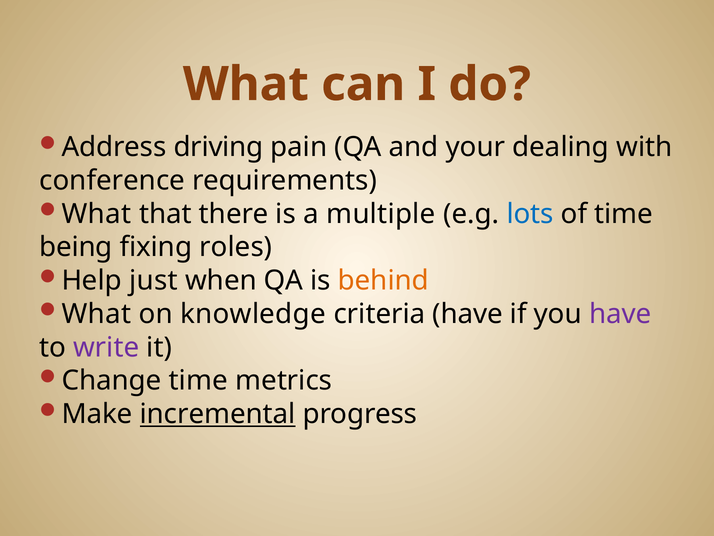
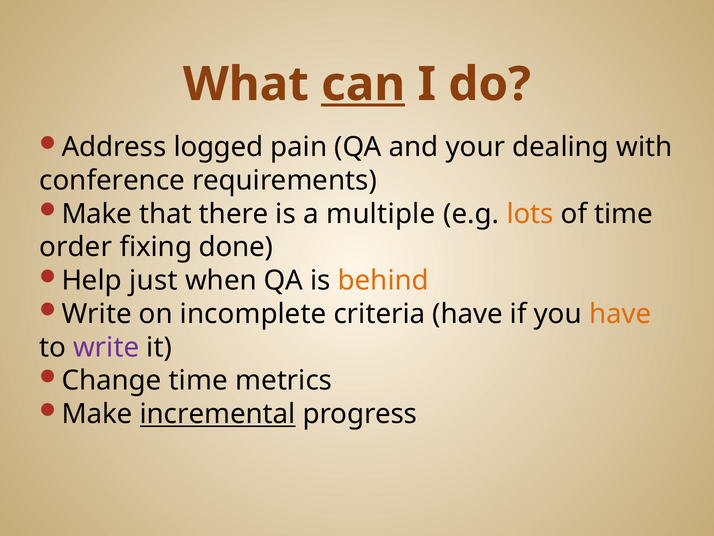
can underline: none -> present
driving: driving -> logged
What at (97, 214): What -> Make
lots colour: blue -> orange
being: being -> order
roles: roles -> done
What at (96, 314): What -> Write
knowledge: knowledge -> incomplete
have at (620, 314) colour: purple -> orange
